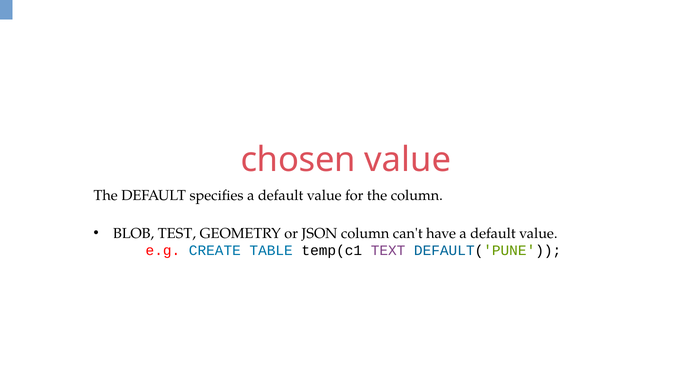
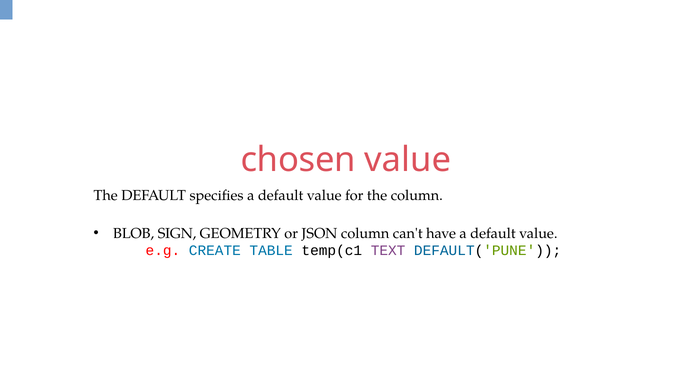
TEST: TEST -> SIGN
